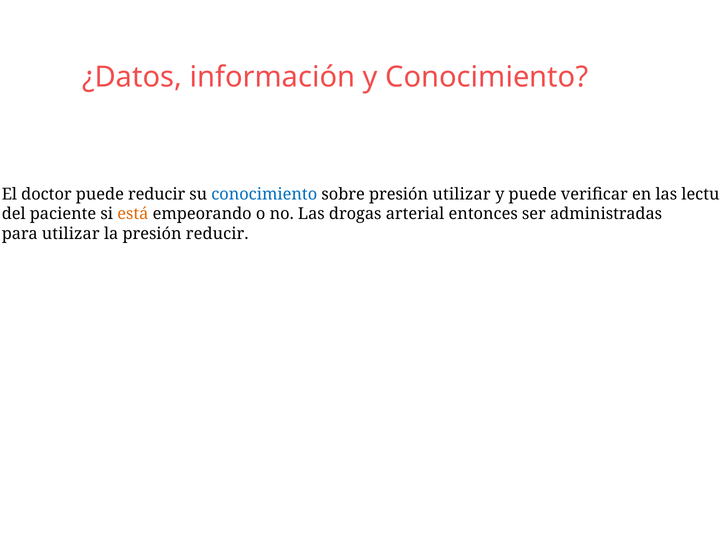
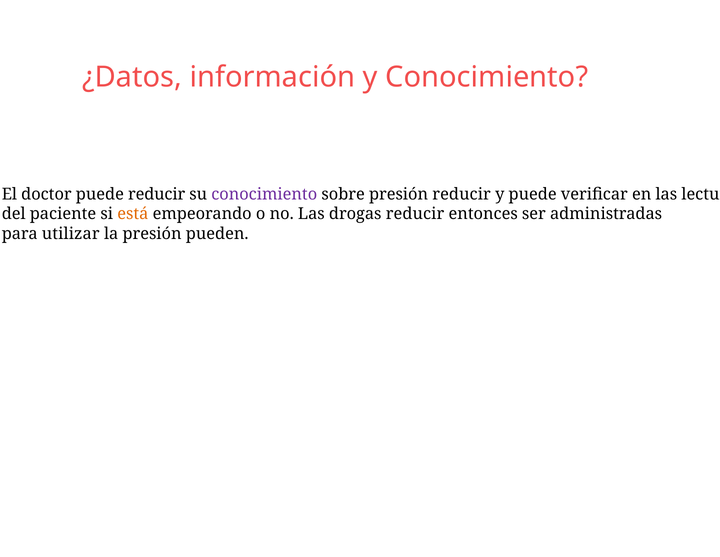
conocimiento at (264, 194) colour: blue -> purple
presión utilizar: utilizar -> reducir
drogas arterial: arterial -> reducir
presión reducir: reducir -> pueden
